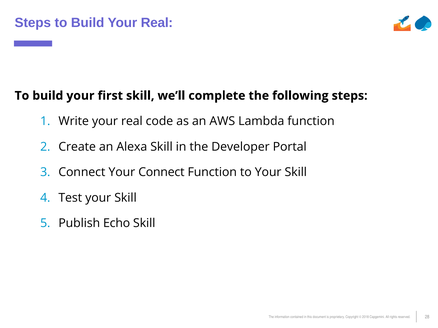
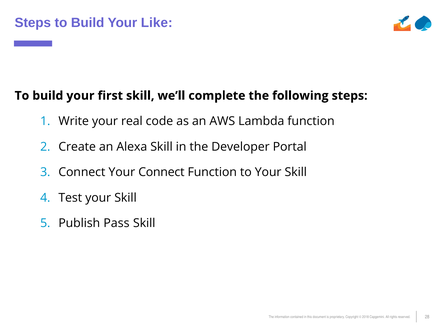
Build Your Real: Real -> Like
Echo: Echo -> Pass
